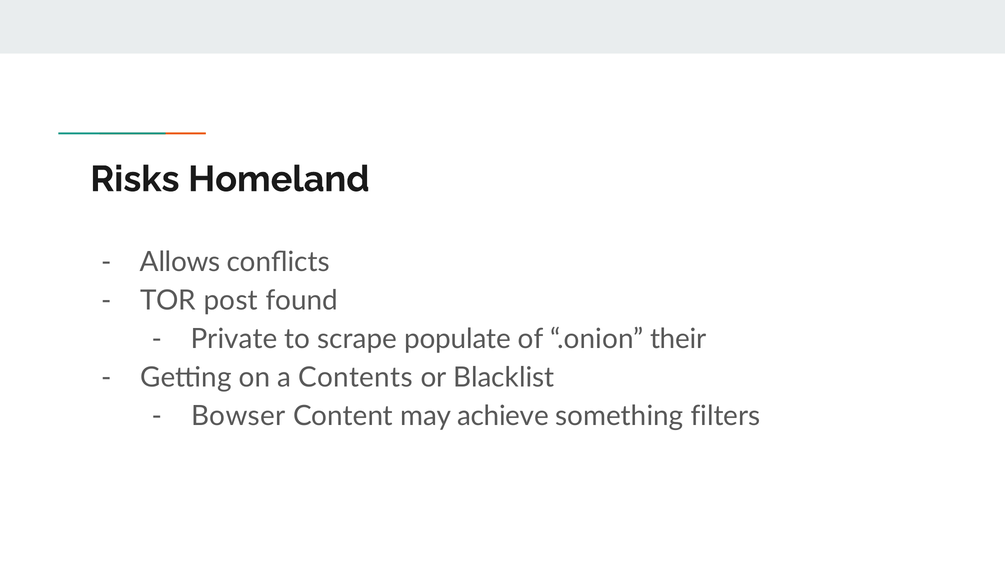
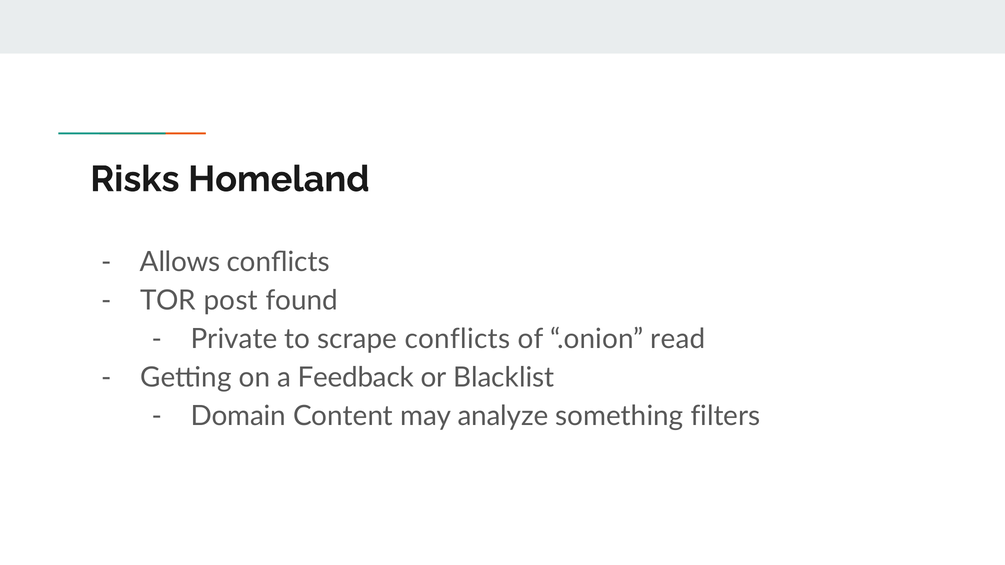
scrape populate: populate -> conflicts
their: their -> read
Contents: Contents -> Feedback
Bowser: Bowser -> Domain
achieve: achieve -> analyze
